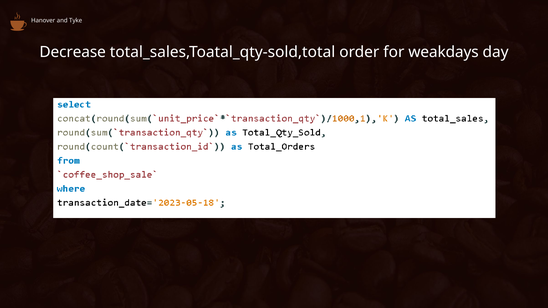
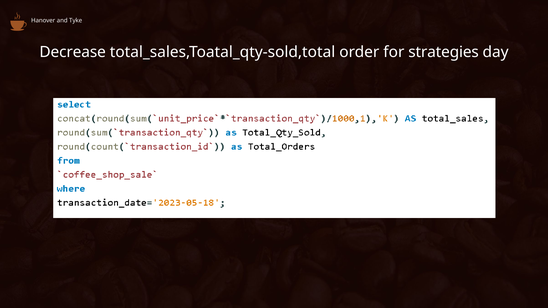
weakdays: weakdays -> strategies
